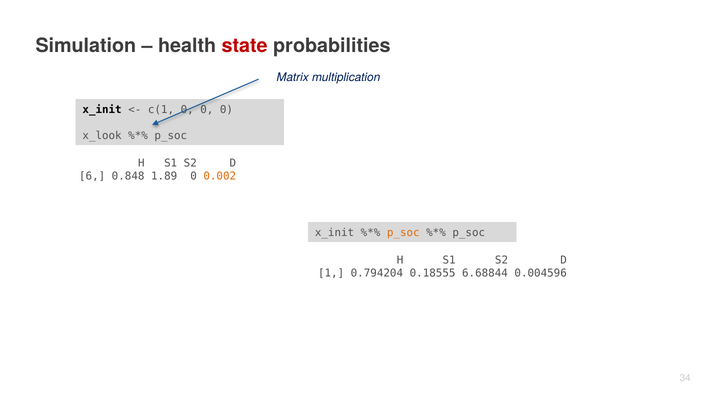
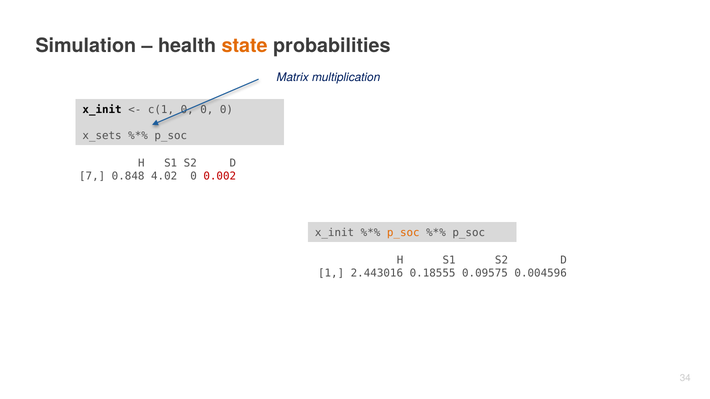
state colour: red -> orange
x_look: x_look -> x_sets
6: 6 -> 7
1.89: 1.89 -> 4.02
0.002 colour: orange -> red
0.794204: 0.794204 -> 2.443016
6.68844: 6.68844 -> 0.09575
